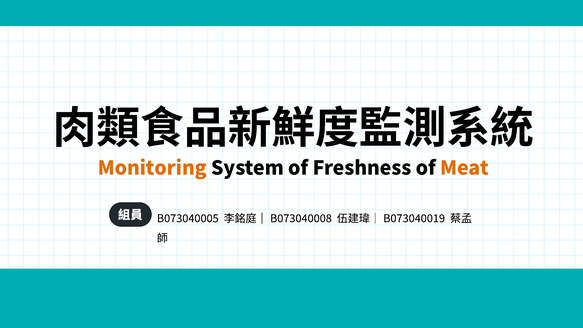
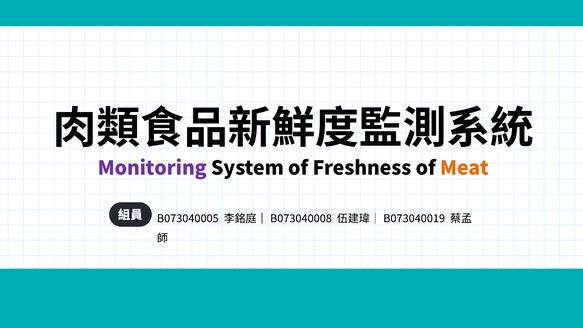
Monitoring colour: orange -> purple
